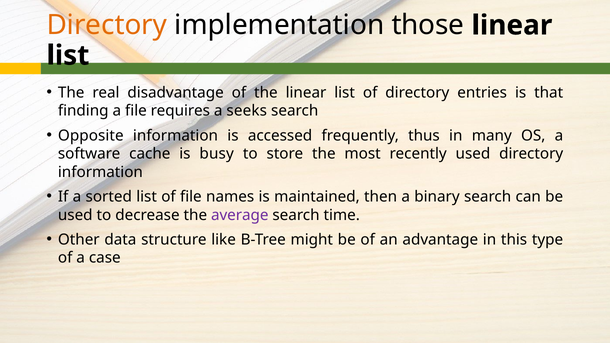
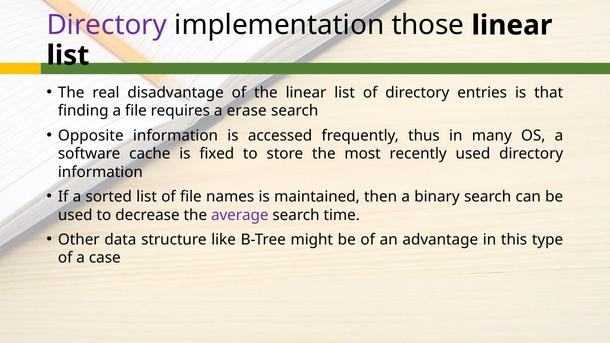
Directory at (107, 25) colour: orange -> purple
seeks: seeks -> erase
busy: busy -> fixed
